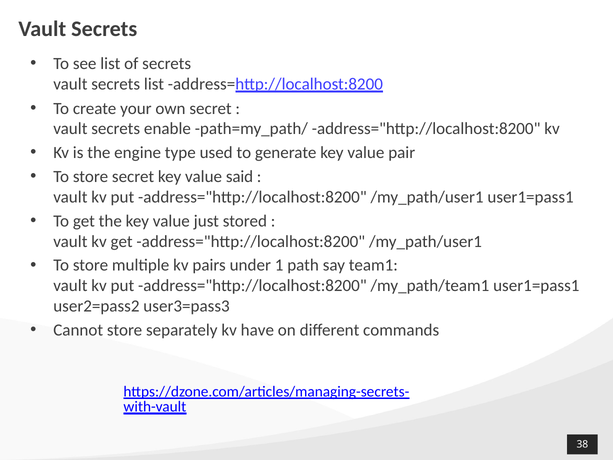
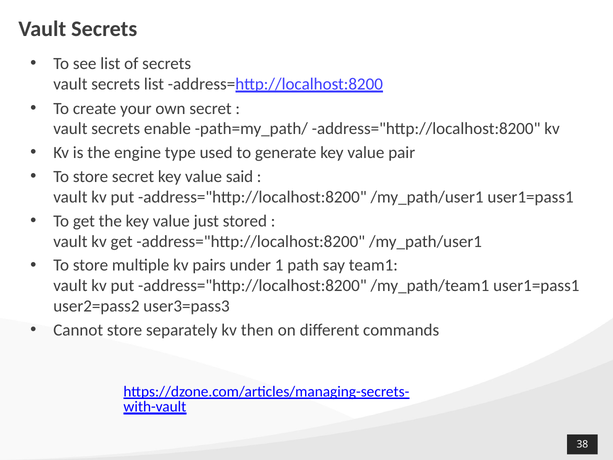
have: have -> then
